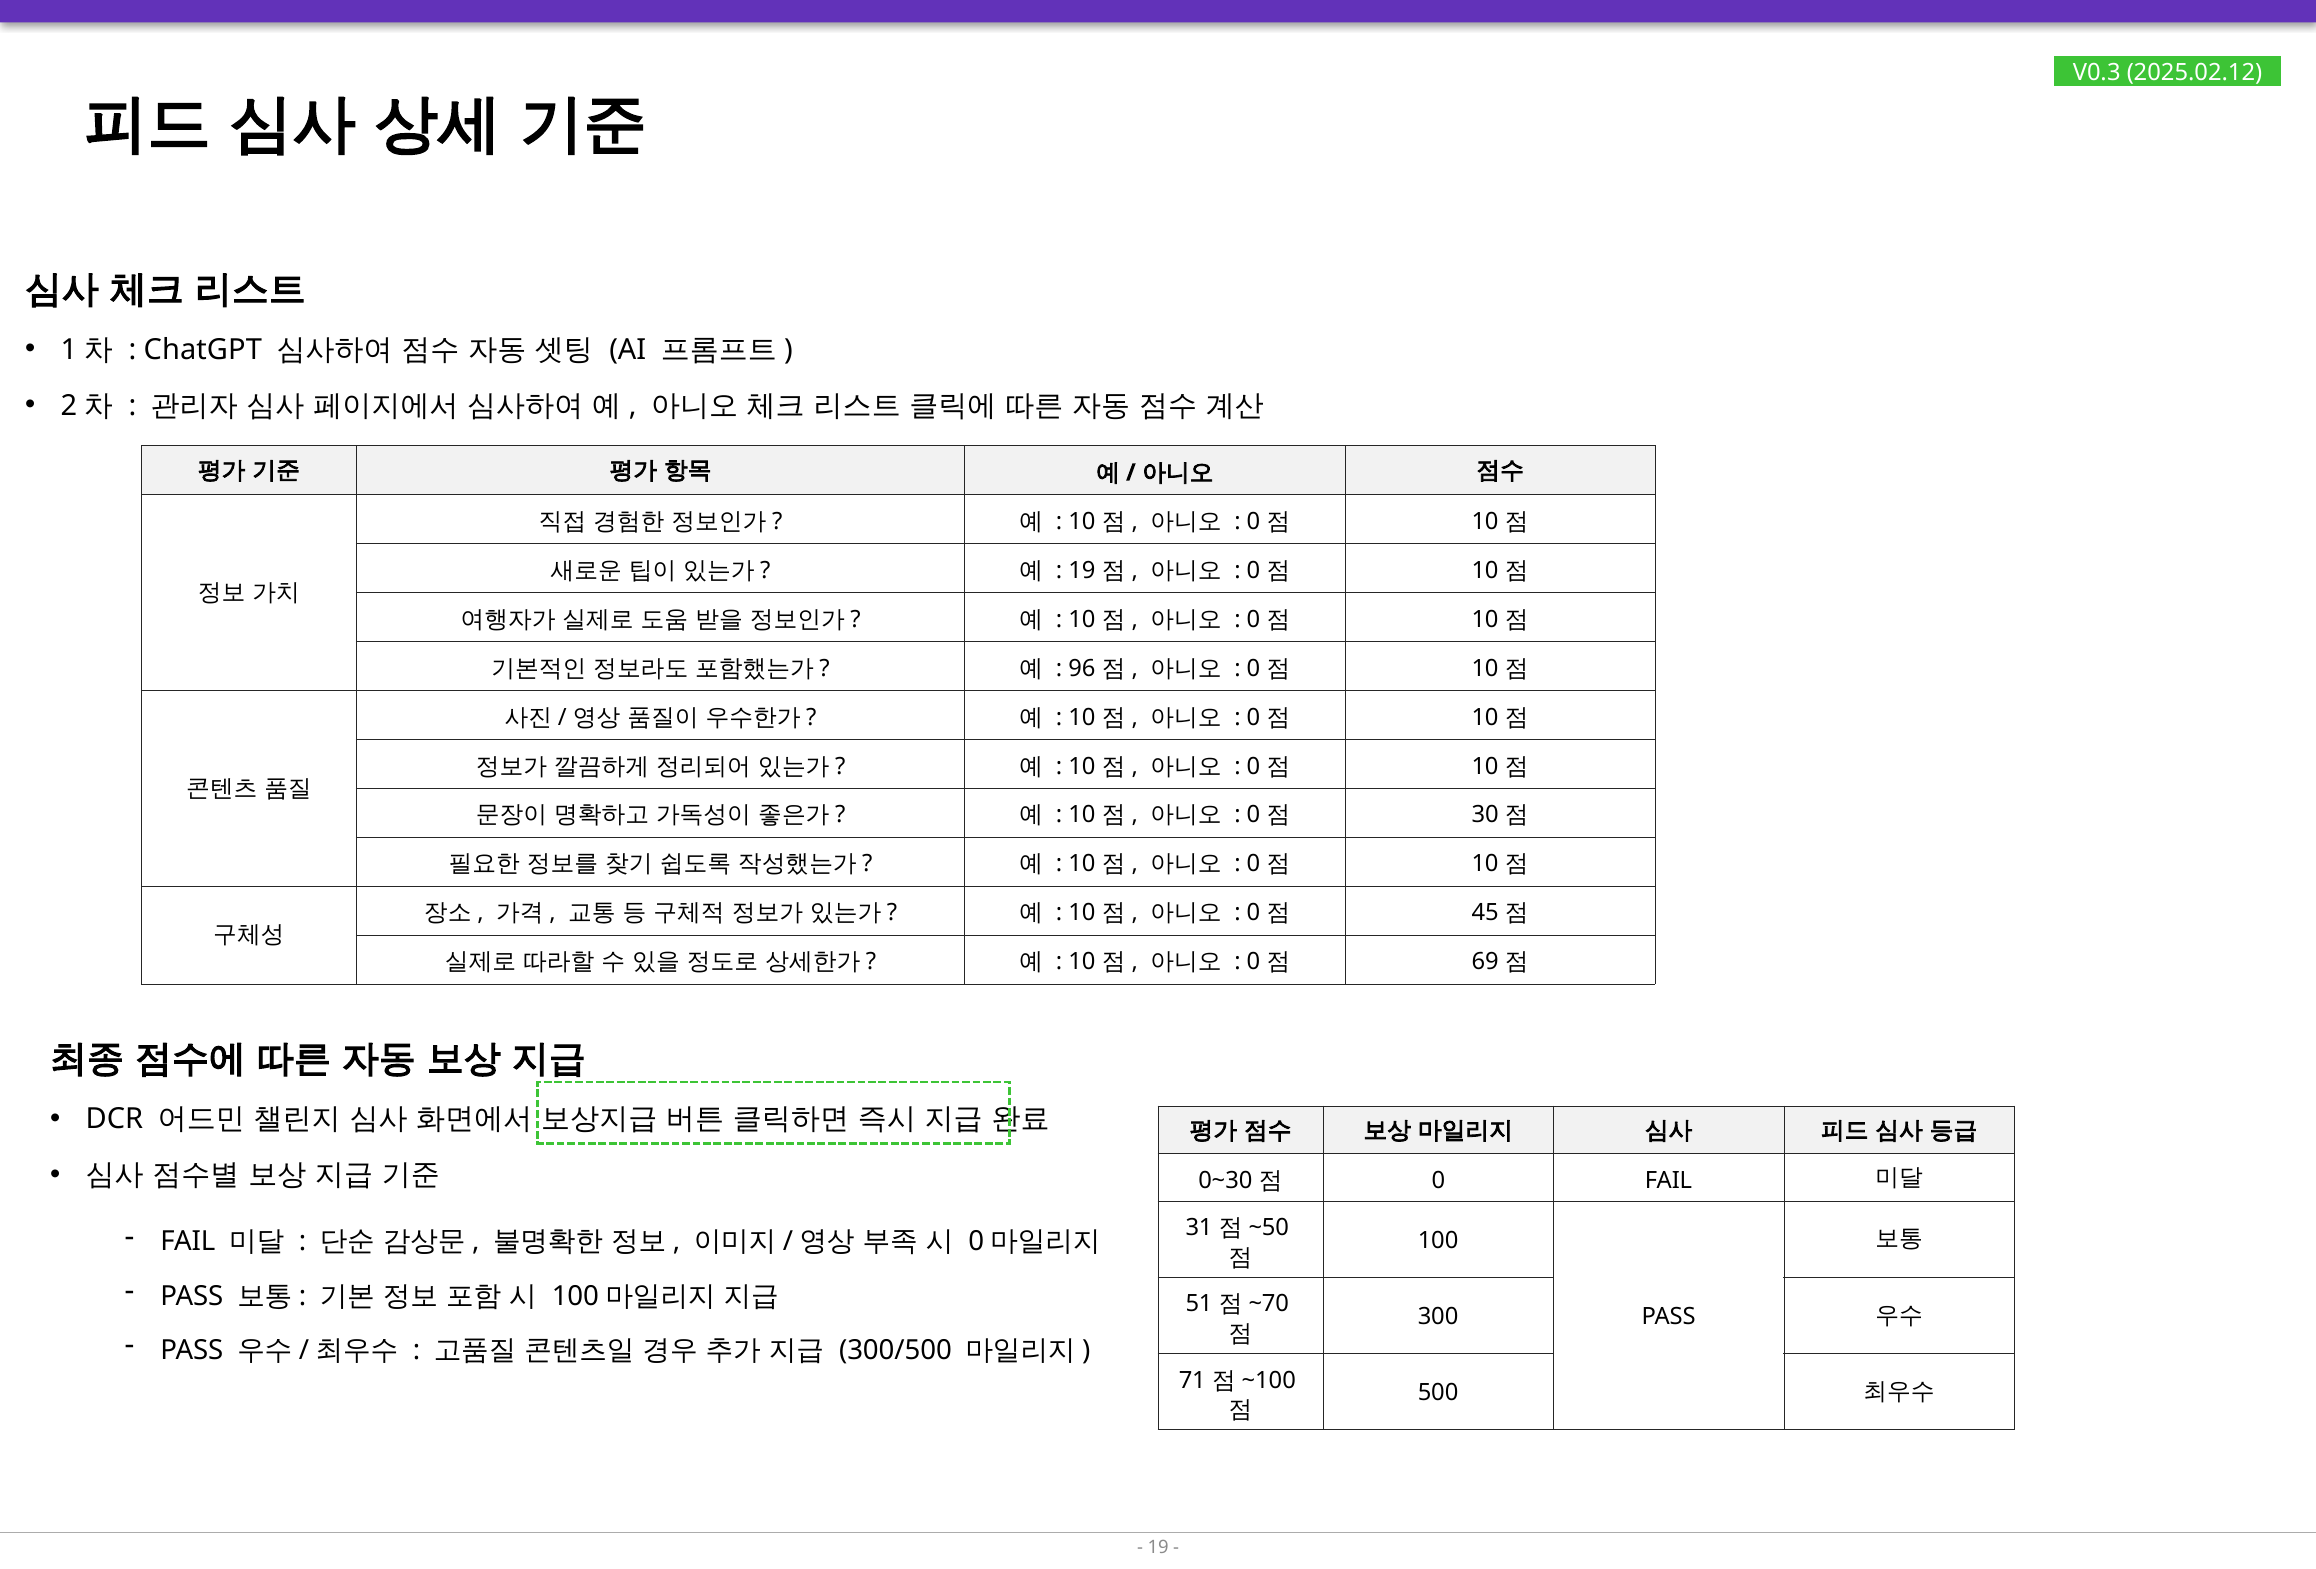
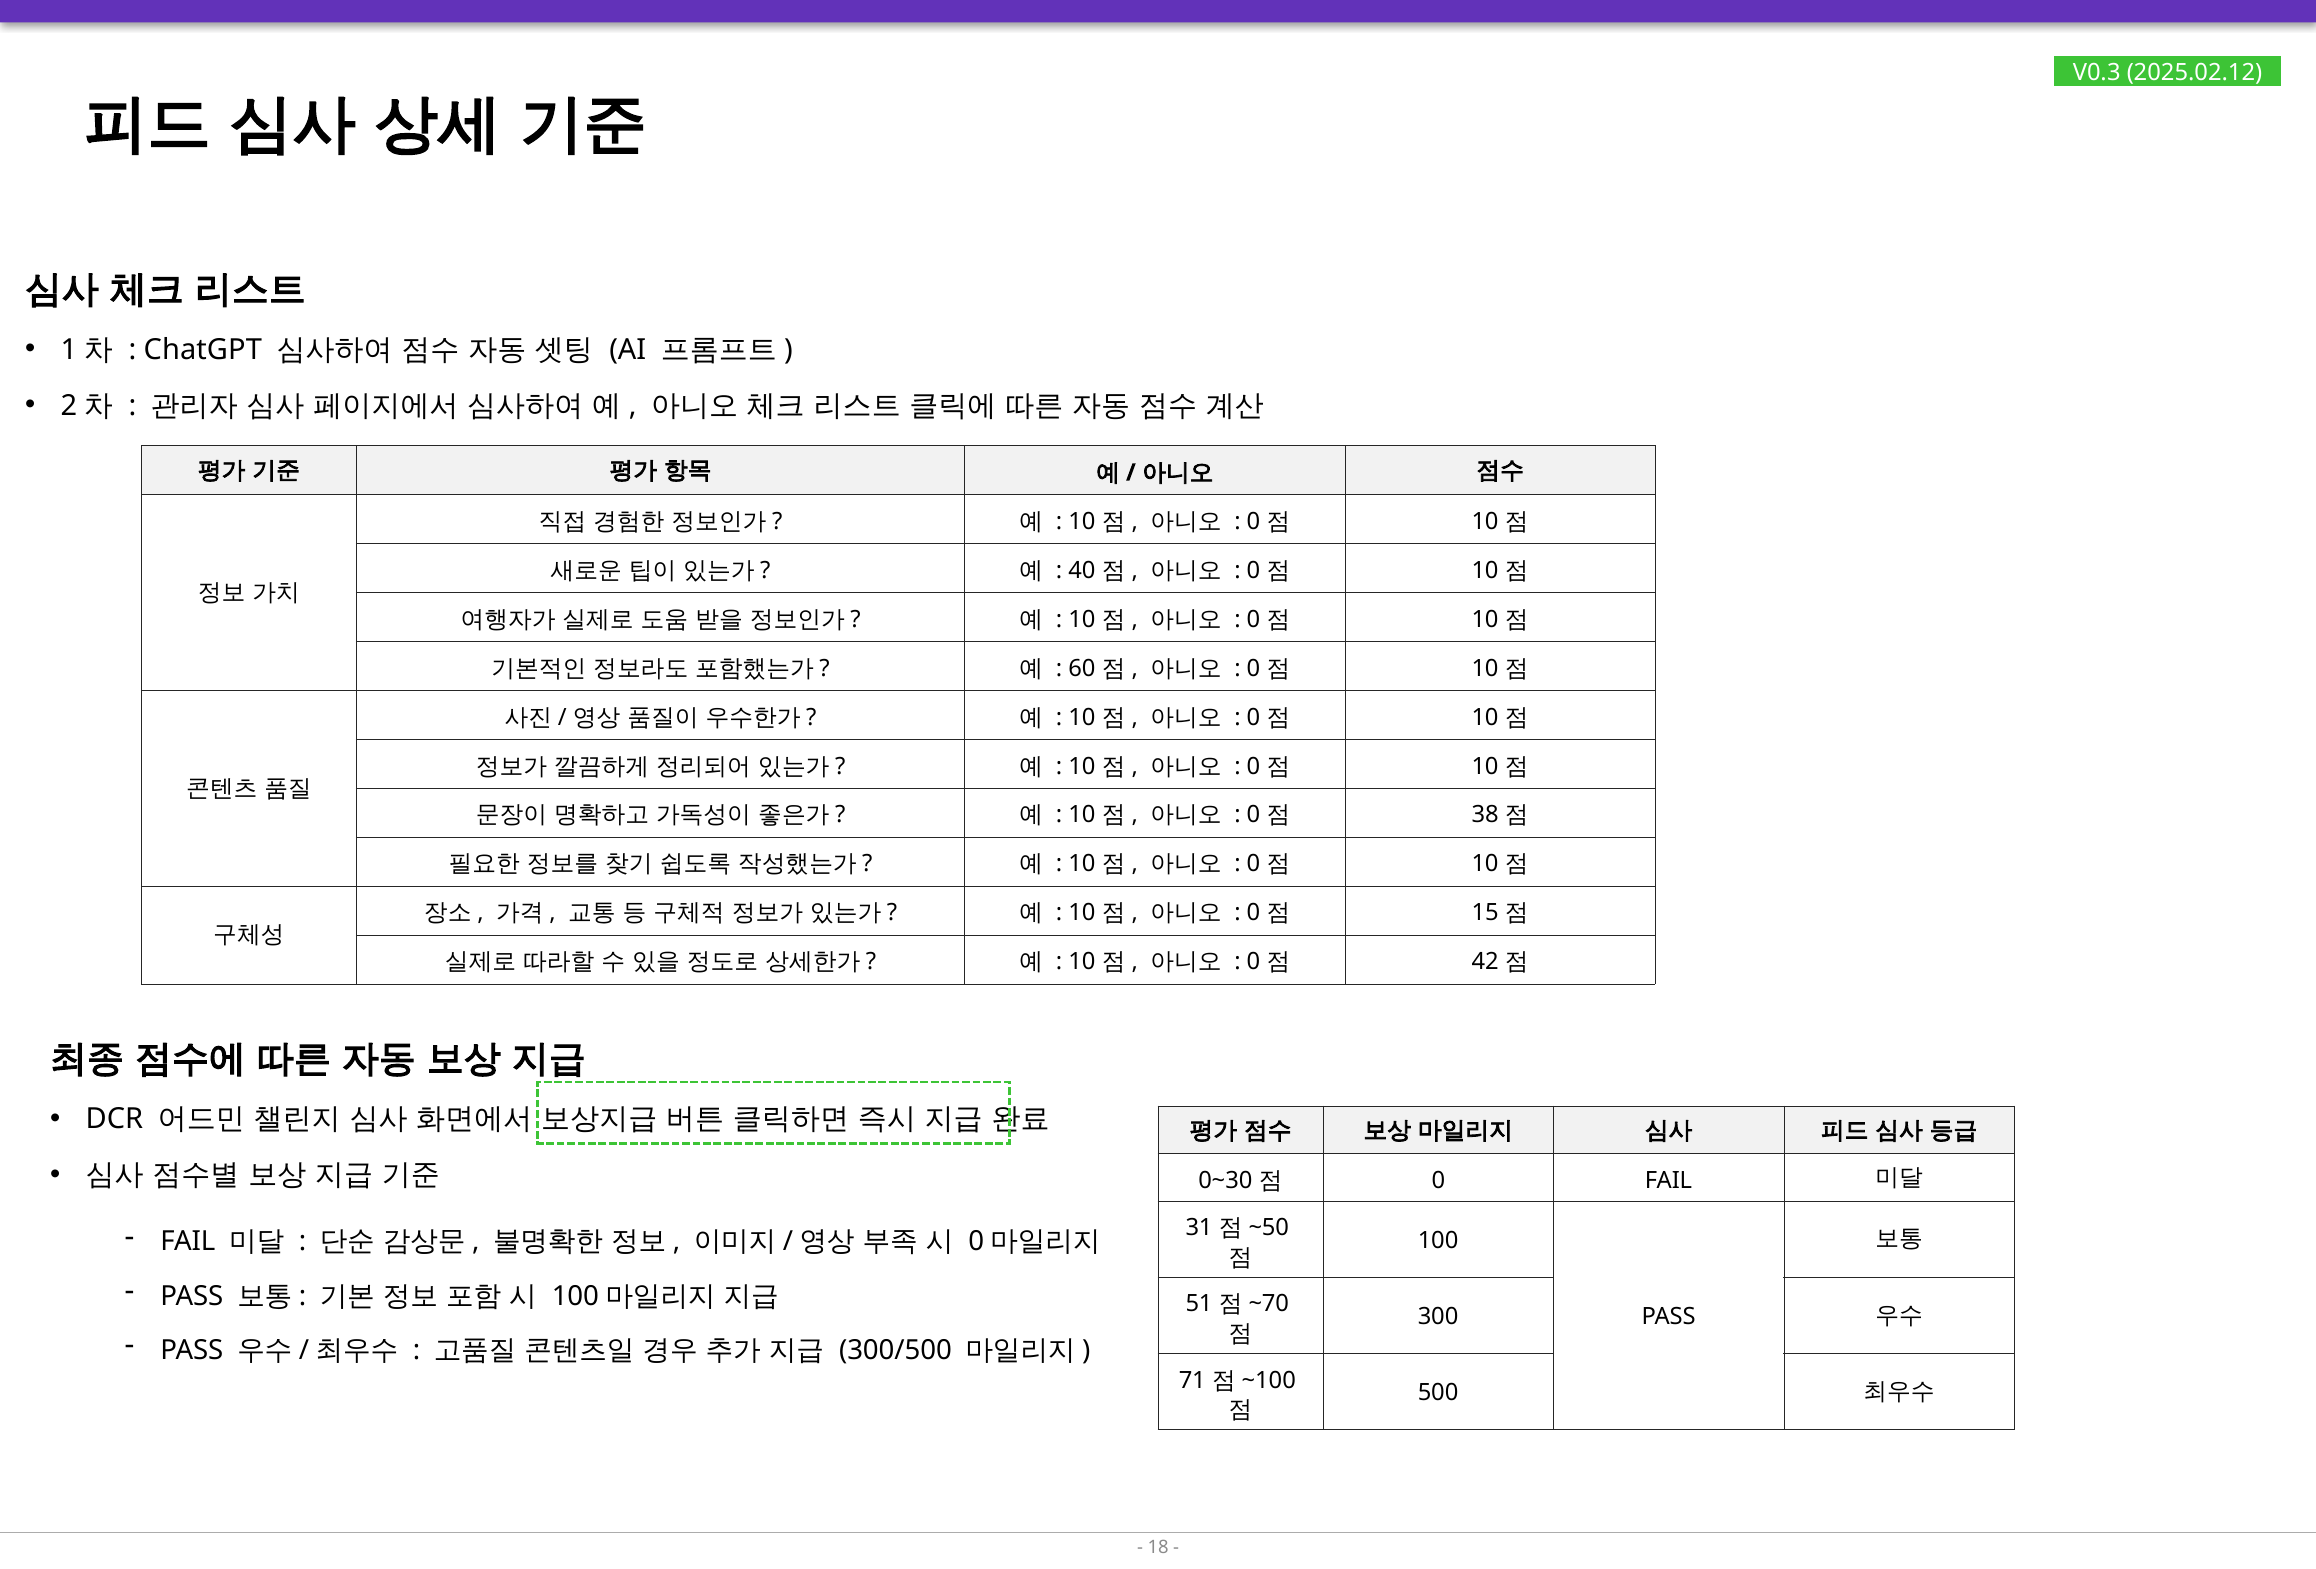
19 at (1082, 570): 19 -> 40
96: 96 -> 60
30: 30 -> 38
45: 45 -> 15
69: 69 -> 42
19 at (1158, 1547): 19 -> 18
